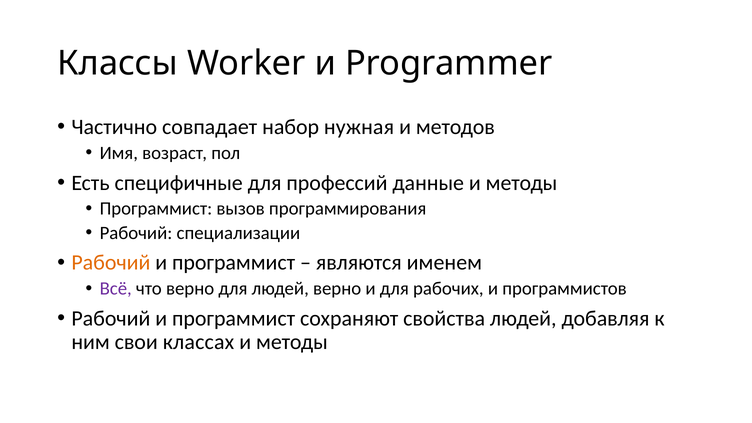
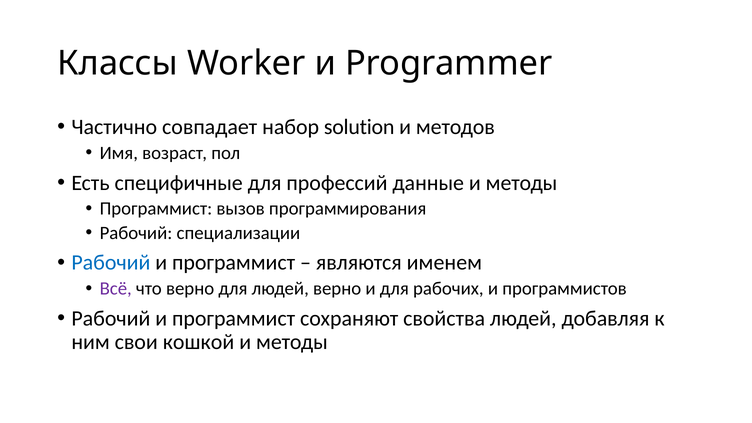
нужная: нужная -> solution
Рабочий at (111, 263) colour: orange -> blue
классах: классах -> кошкой
